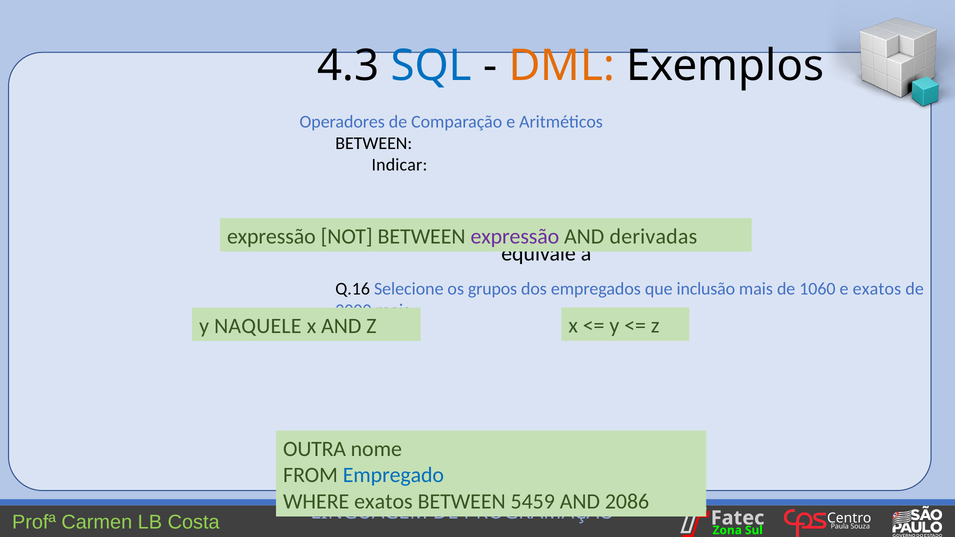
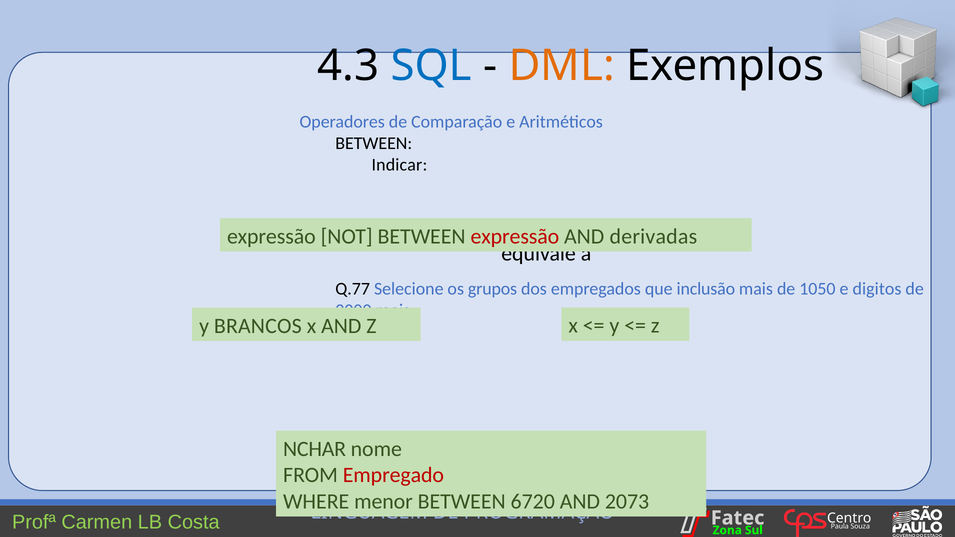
expressão at (515, 236) colour: purple -> red
Q.16: Q.16 -> Q.77
1060: 1060 -> 1050
e exatos: exatos -> digitos
NAQUELE: NAQUELE -> BRANCOS
OUTRA: OUTRA -> NCHAR
Empregado colour: blue -> red
WHERE exatos: exatos -> menor
5459: 5459 -> 6720
2086: 2086 -> 2073
